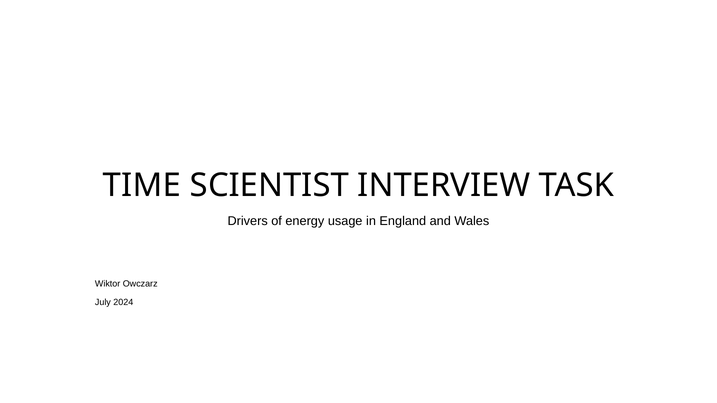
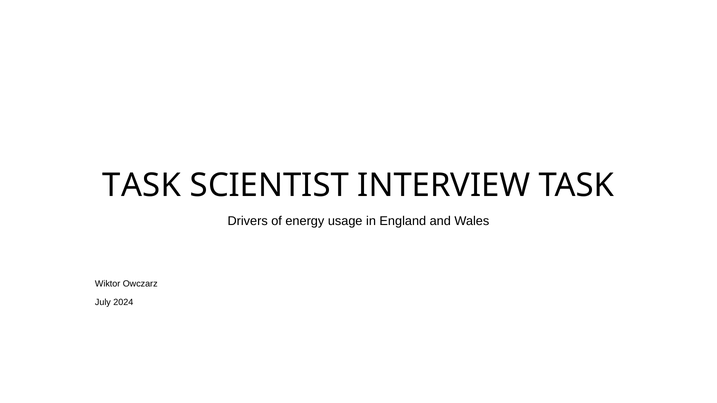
TIME at (142, 186): TIME -> TASK
